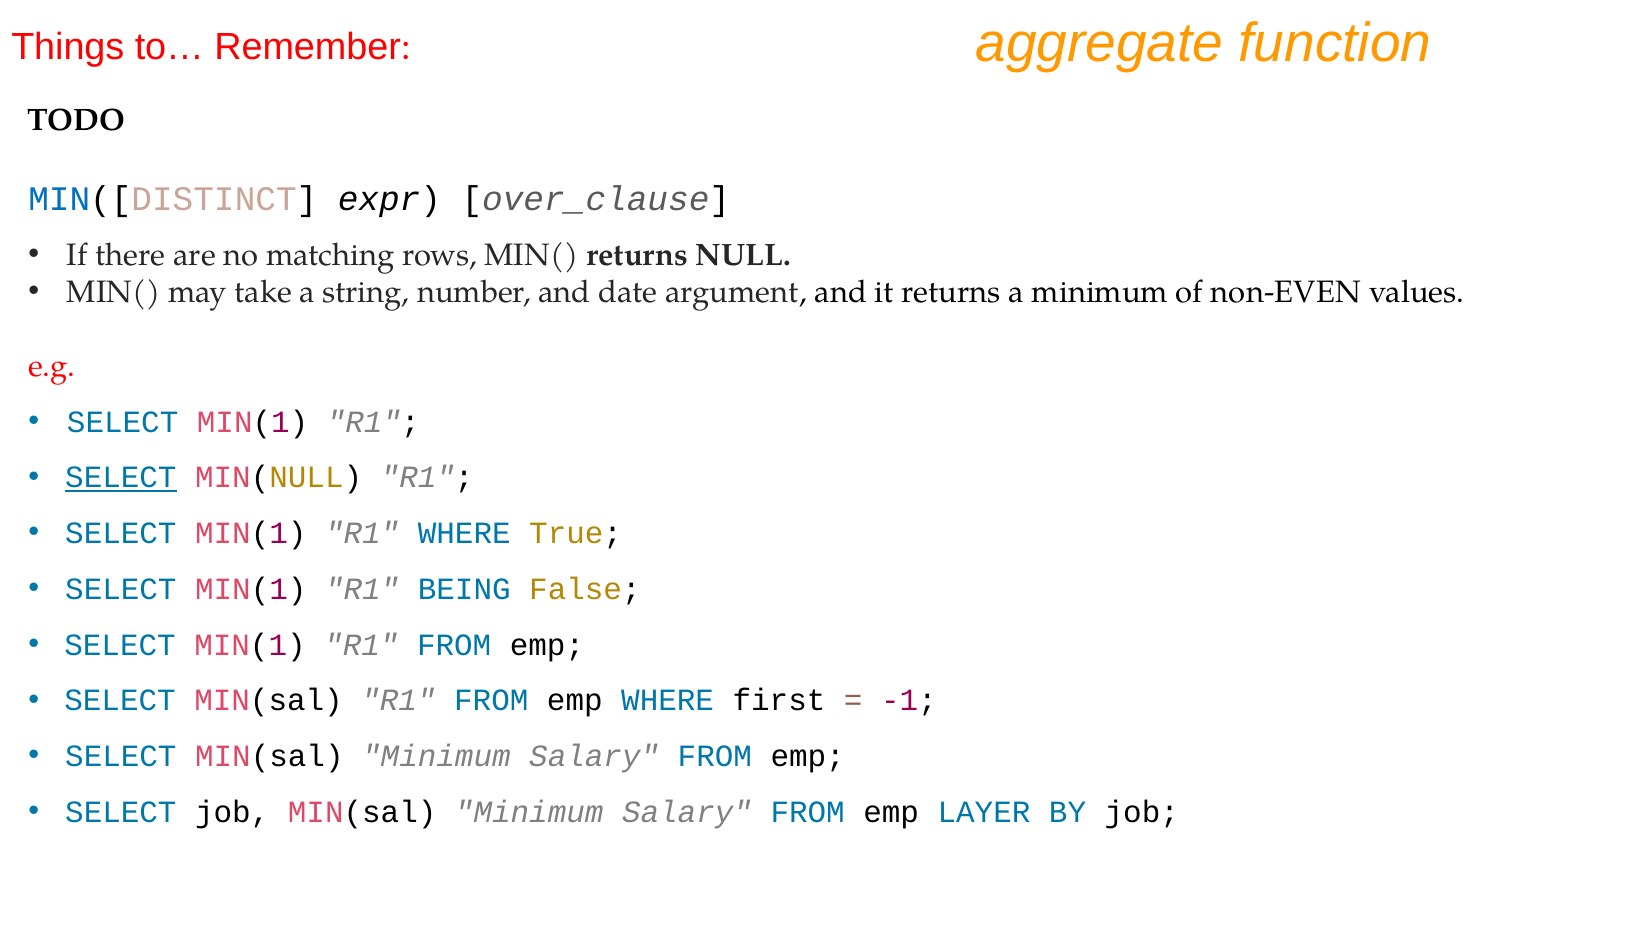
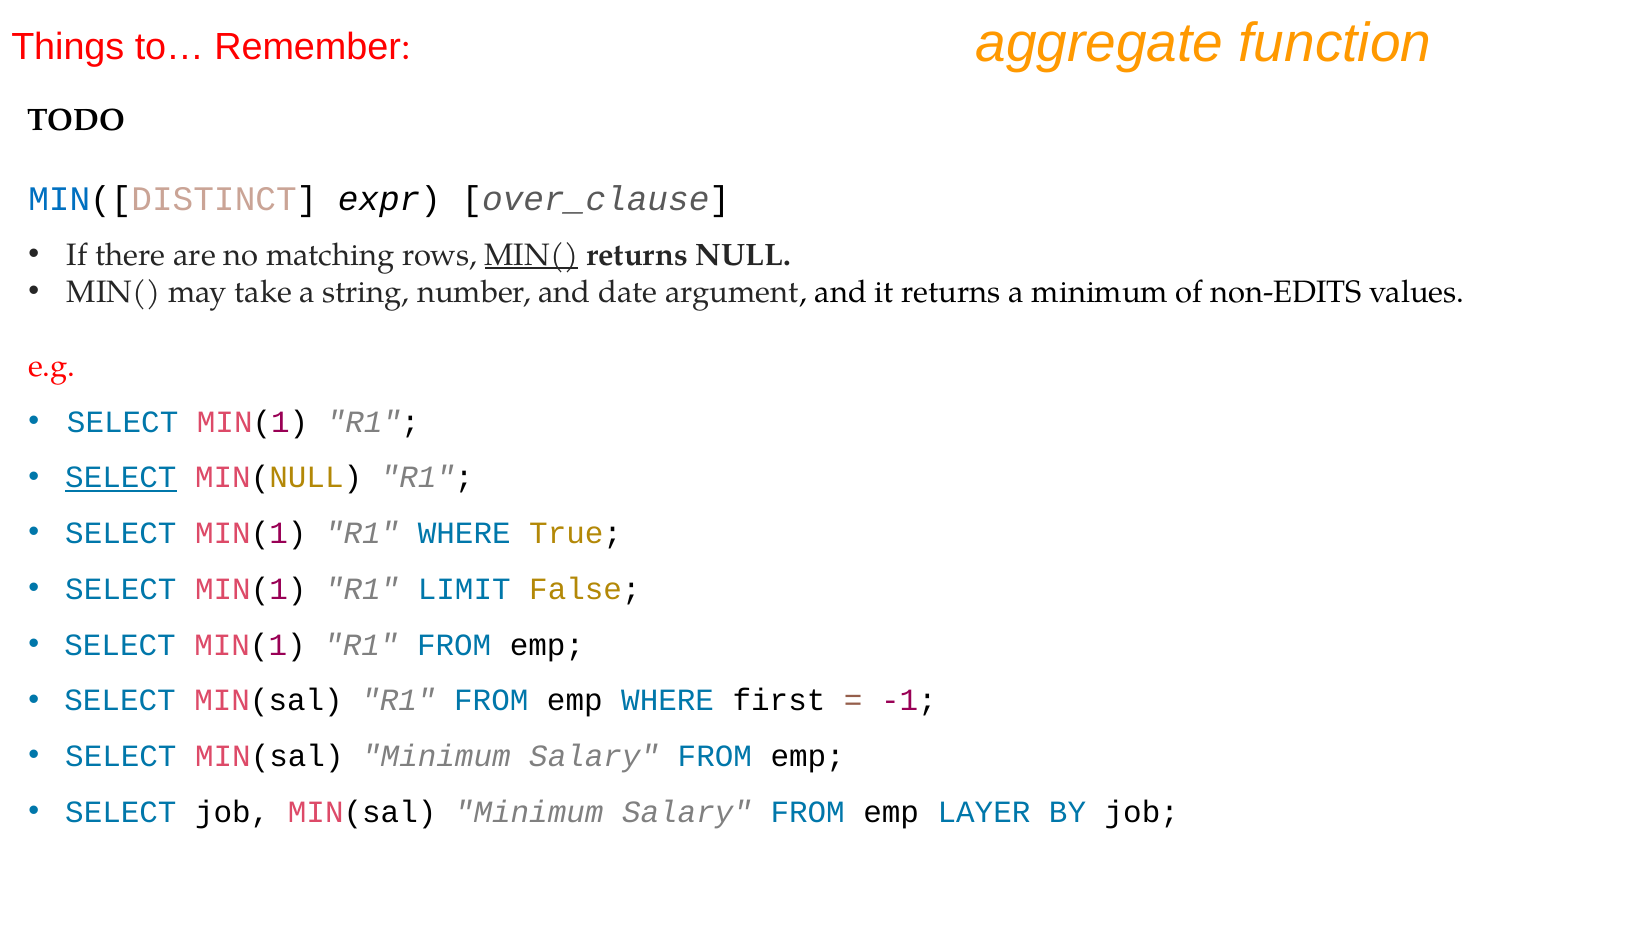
MIN( at (531, 255) underline: none -> present
non-EVEN: non-EVEN -> non-EDITS
BEING: BEING -> LIMIT
